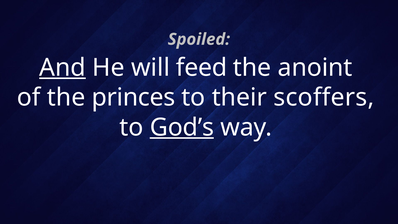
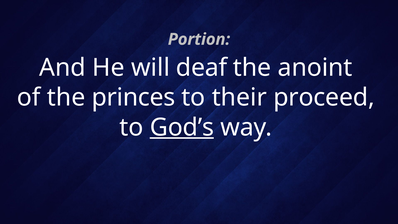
Spoiled: Spoiled -> Portion
And underline: present -> none
feed: feed -> deaf
scoffers: scoffers -> proceed
